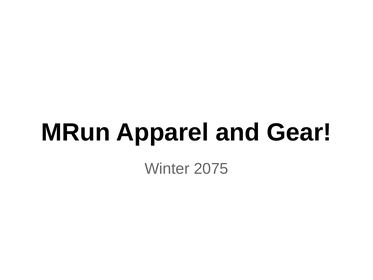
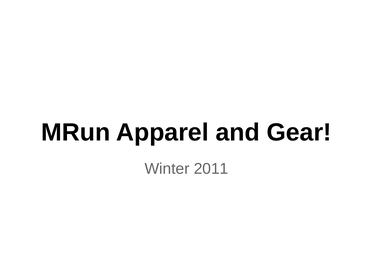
2075: 2075 -> 2011
